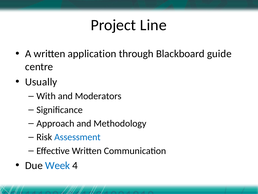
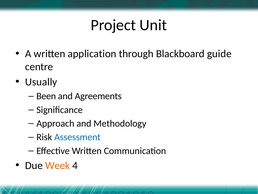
Line: Line -> Unit
With: With -> Been
Moderators: Moderators -> Agreements
Week colour: blue -> orange
